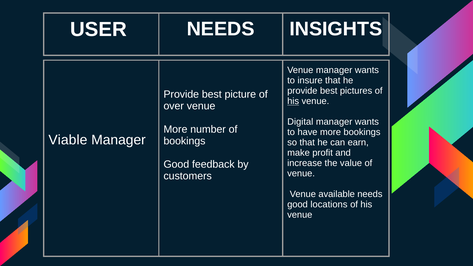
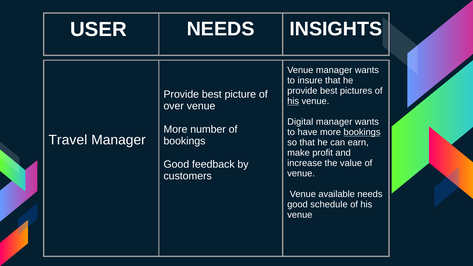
bookings at (362, 132) underline: none -> present
Viable: Viable -> Travel
locations: locations -> schedule
